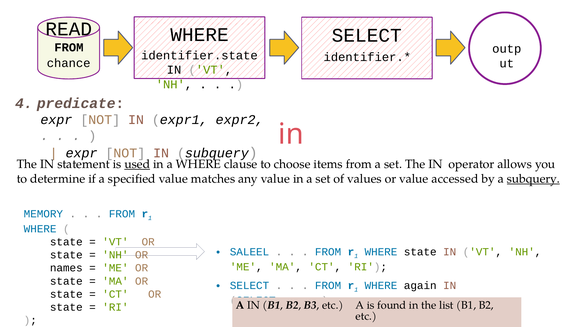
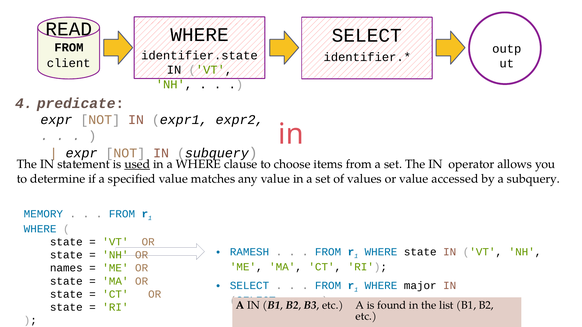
chance: chance -> client
subquery at (533, 179) underline: present -> none
SALEEL: SALEEL -> RAMESH
again: again -> major
